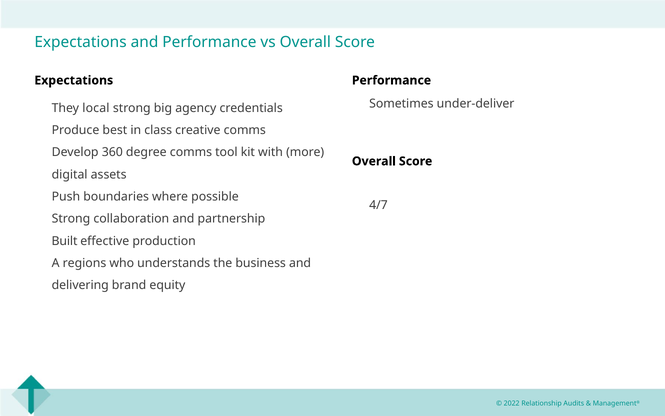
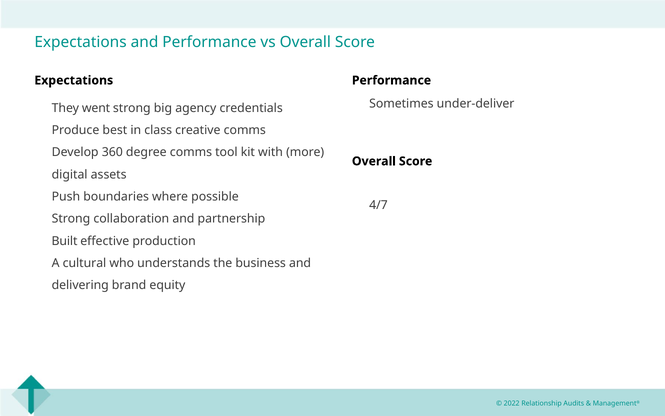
local: local -> went
regions: regions -> cultural
